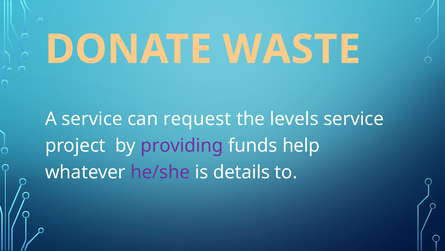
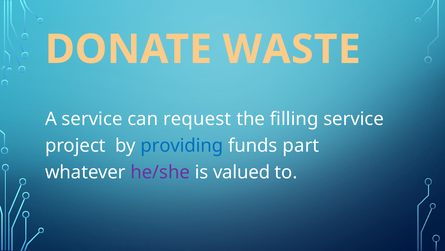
levels: levels -> filling
providing colour: purple -> blue
help: help -> part
details: details -> valued
